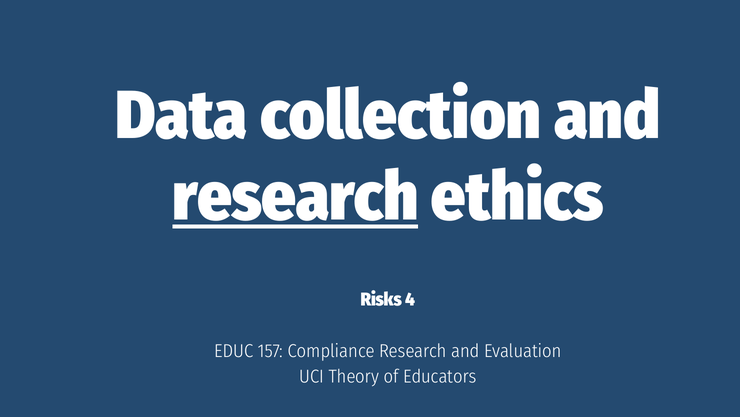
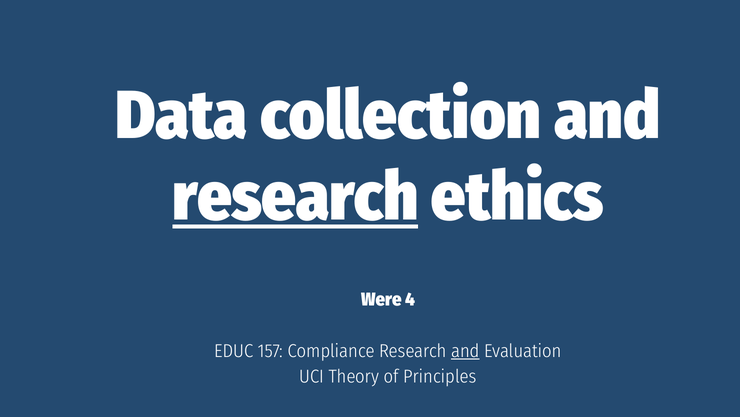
Risks: Risks -> Were
and at (465, 350) underline: none -> present
Educators: Educators -> Principles
